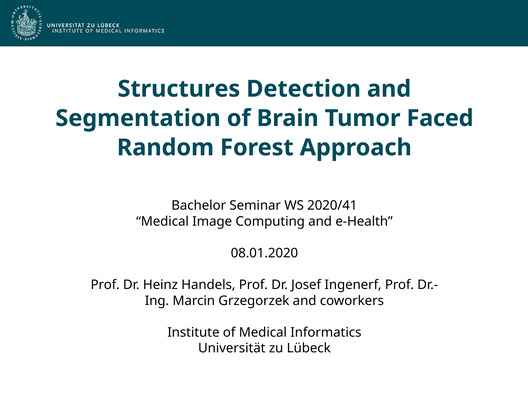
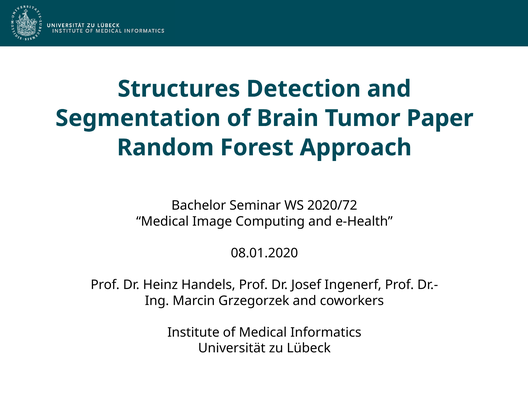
Faced: Faced -> Paper
2020/41: 2020/41 -> 2020/72
